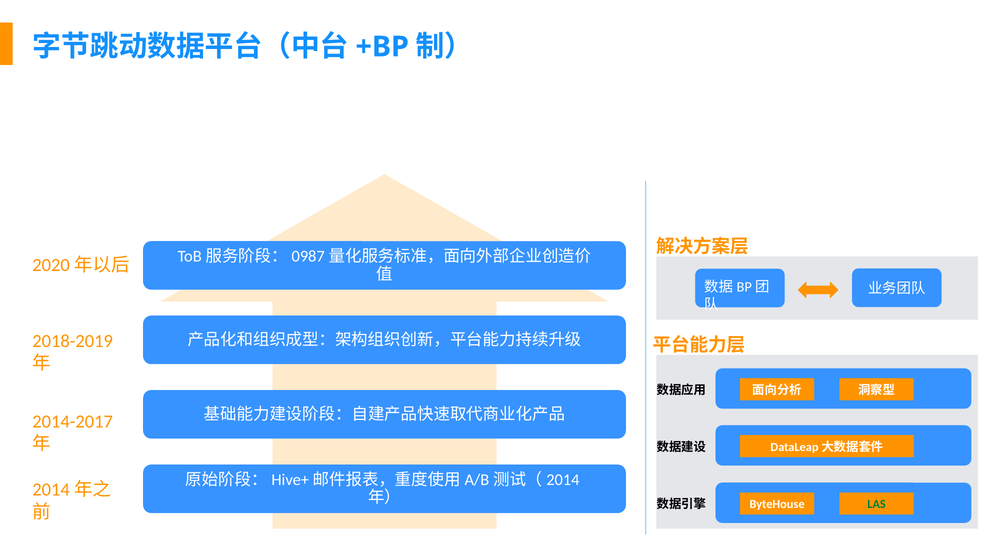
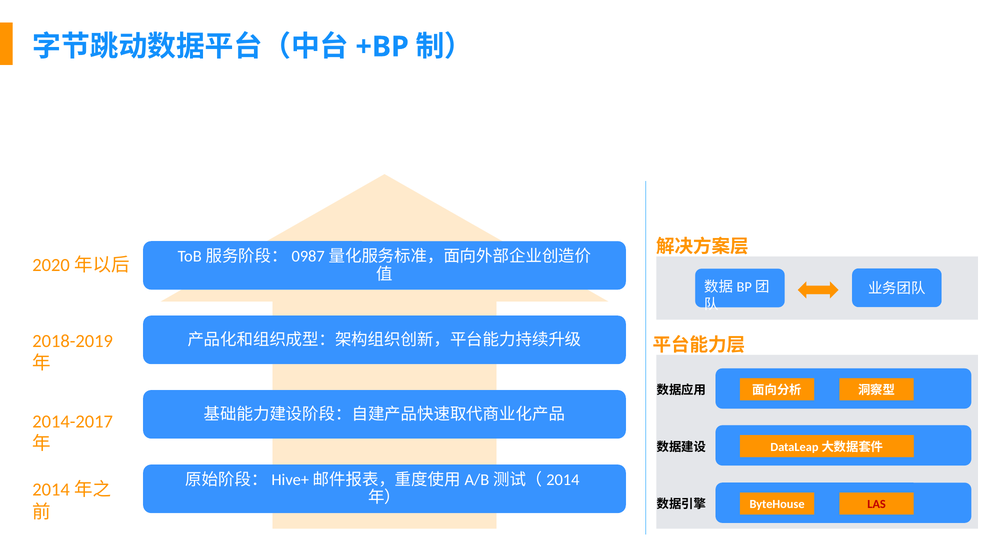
LAS colour: green -> red
